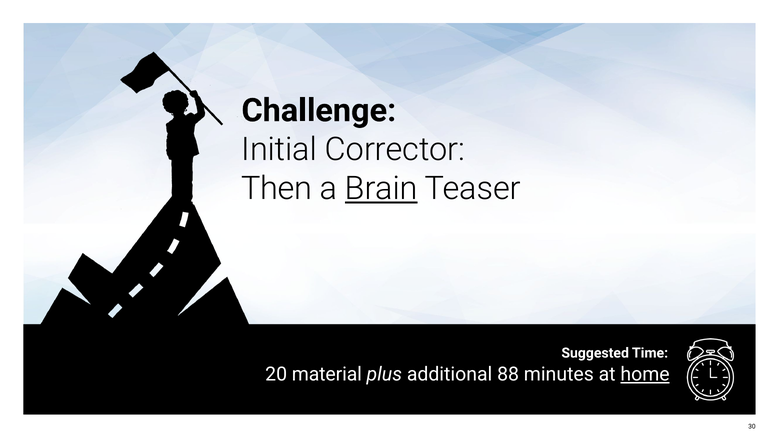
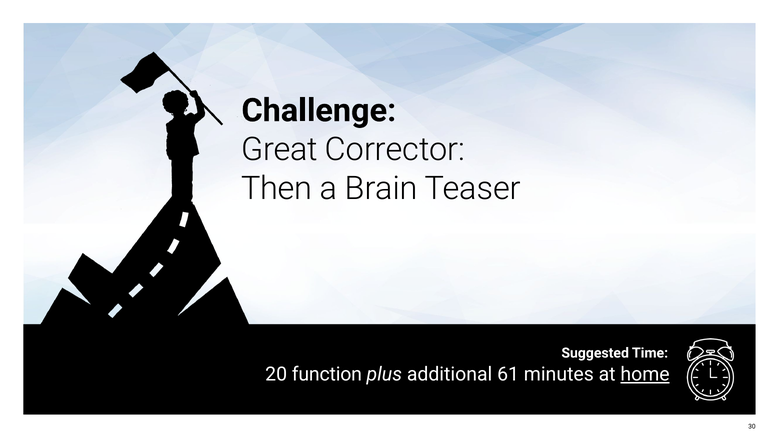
Initial: Initial -> Great
Brain underline: present -> none
material: material -> function
88: 88 -> 61
